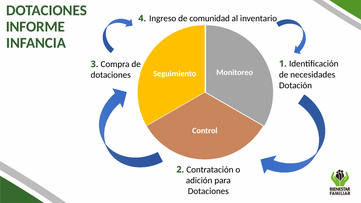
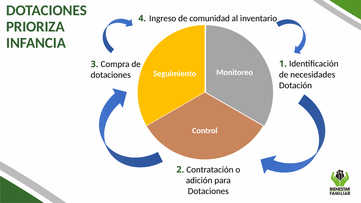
INFORME: INFORME -> PRIORIZA
